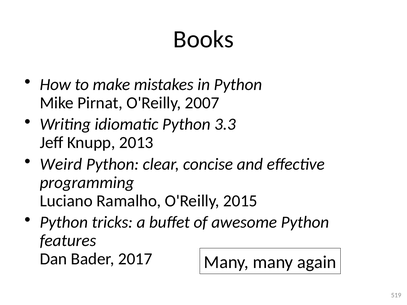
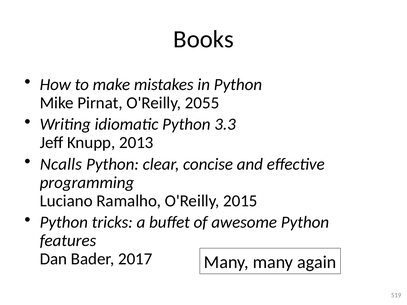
2007: 2007 -> 2055
Weird: Weird -> Ncalls
